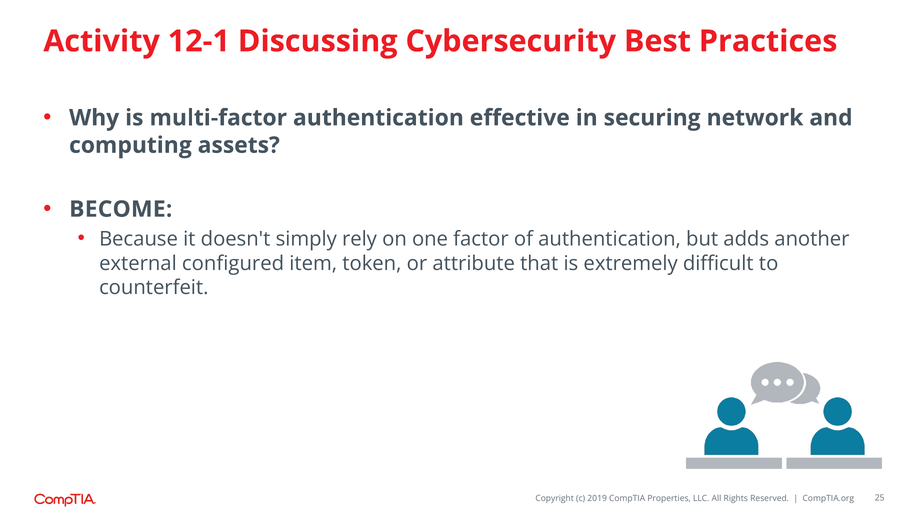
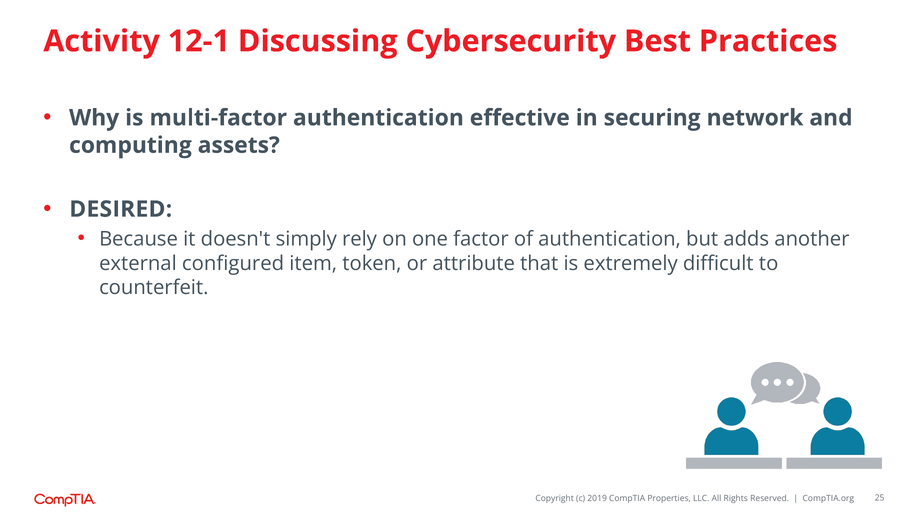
BECOME: BECOME -> DESIRED
